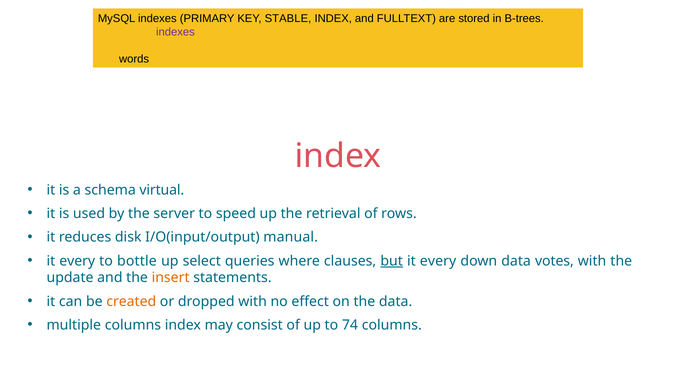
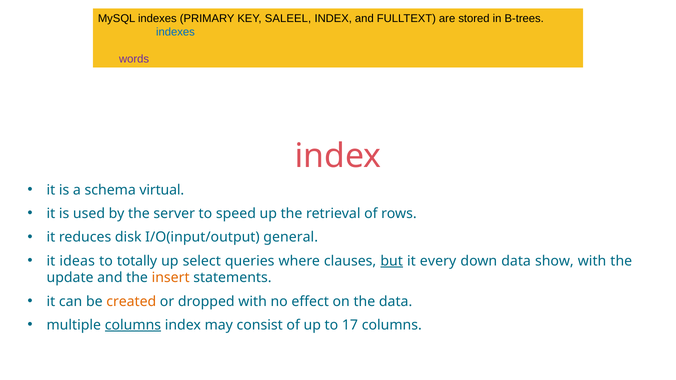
STABLE: STABLE -> SALEEL
indexes at (175, 32) colour: purple -> blue
words colour: black -> purple
manual: manual -> general
every at (77, 261): every -> ideas
bottle: bottle -> totally
votes: votes -> show
columns at (133, 325) underline: none -> present
74: 74 -> 17
